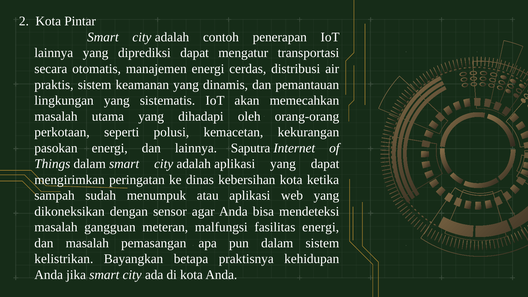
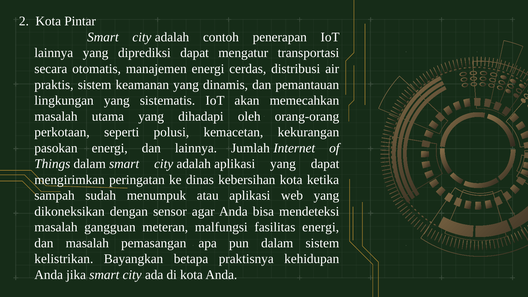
Saputra: Saputra -> Jumlah
